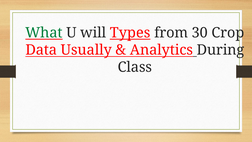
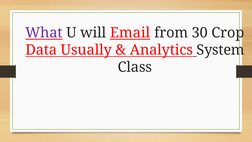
What colour: green -> purple
Types: Types -> Email
During: During -> System
